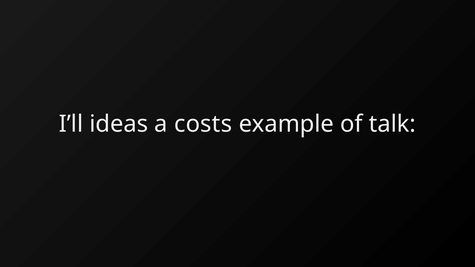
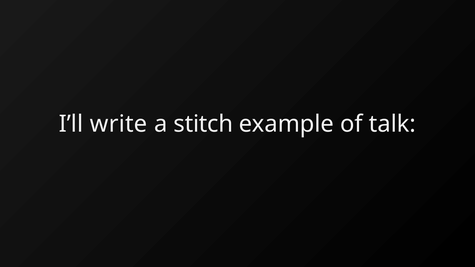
ideas: ideas -> write
costs: costs -> stitch
